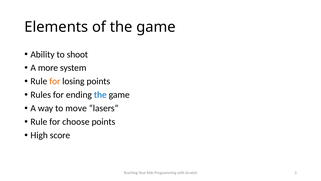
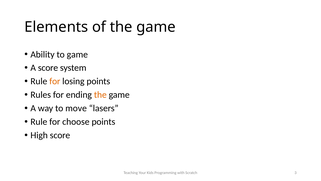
to shoot: shoot -> game
A more: more -> score
the at (100, 95) colour: blue -> orange
